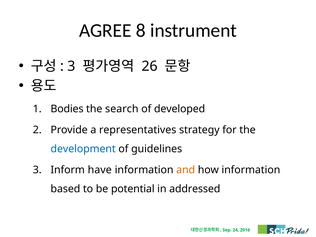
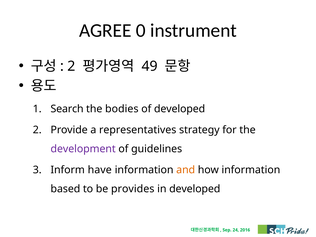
8: 8 -> 0
3 at (71, 66): 3 -> 2
26: 26 -> 49
Bodies: Bodies -> Search
search: search -> bodies
development colour: blue -> purple
potential: potential -> provides
in addressed: addressed -> developed
